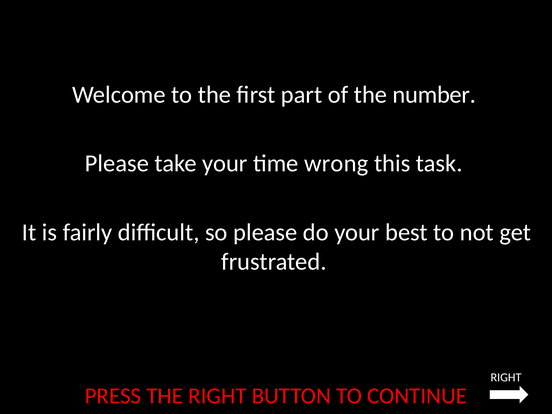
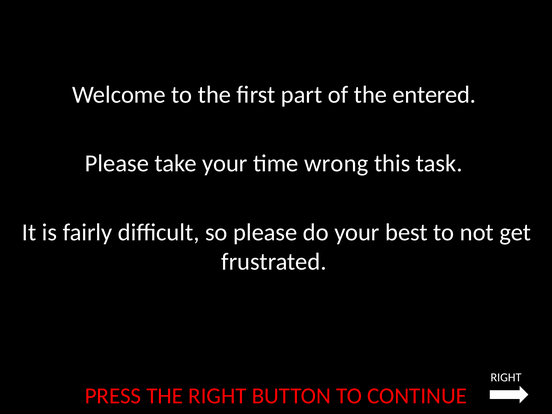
number: number -> entered
